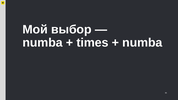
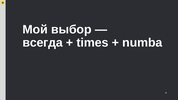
numba at (43, 43): numba -> всегда
